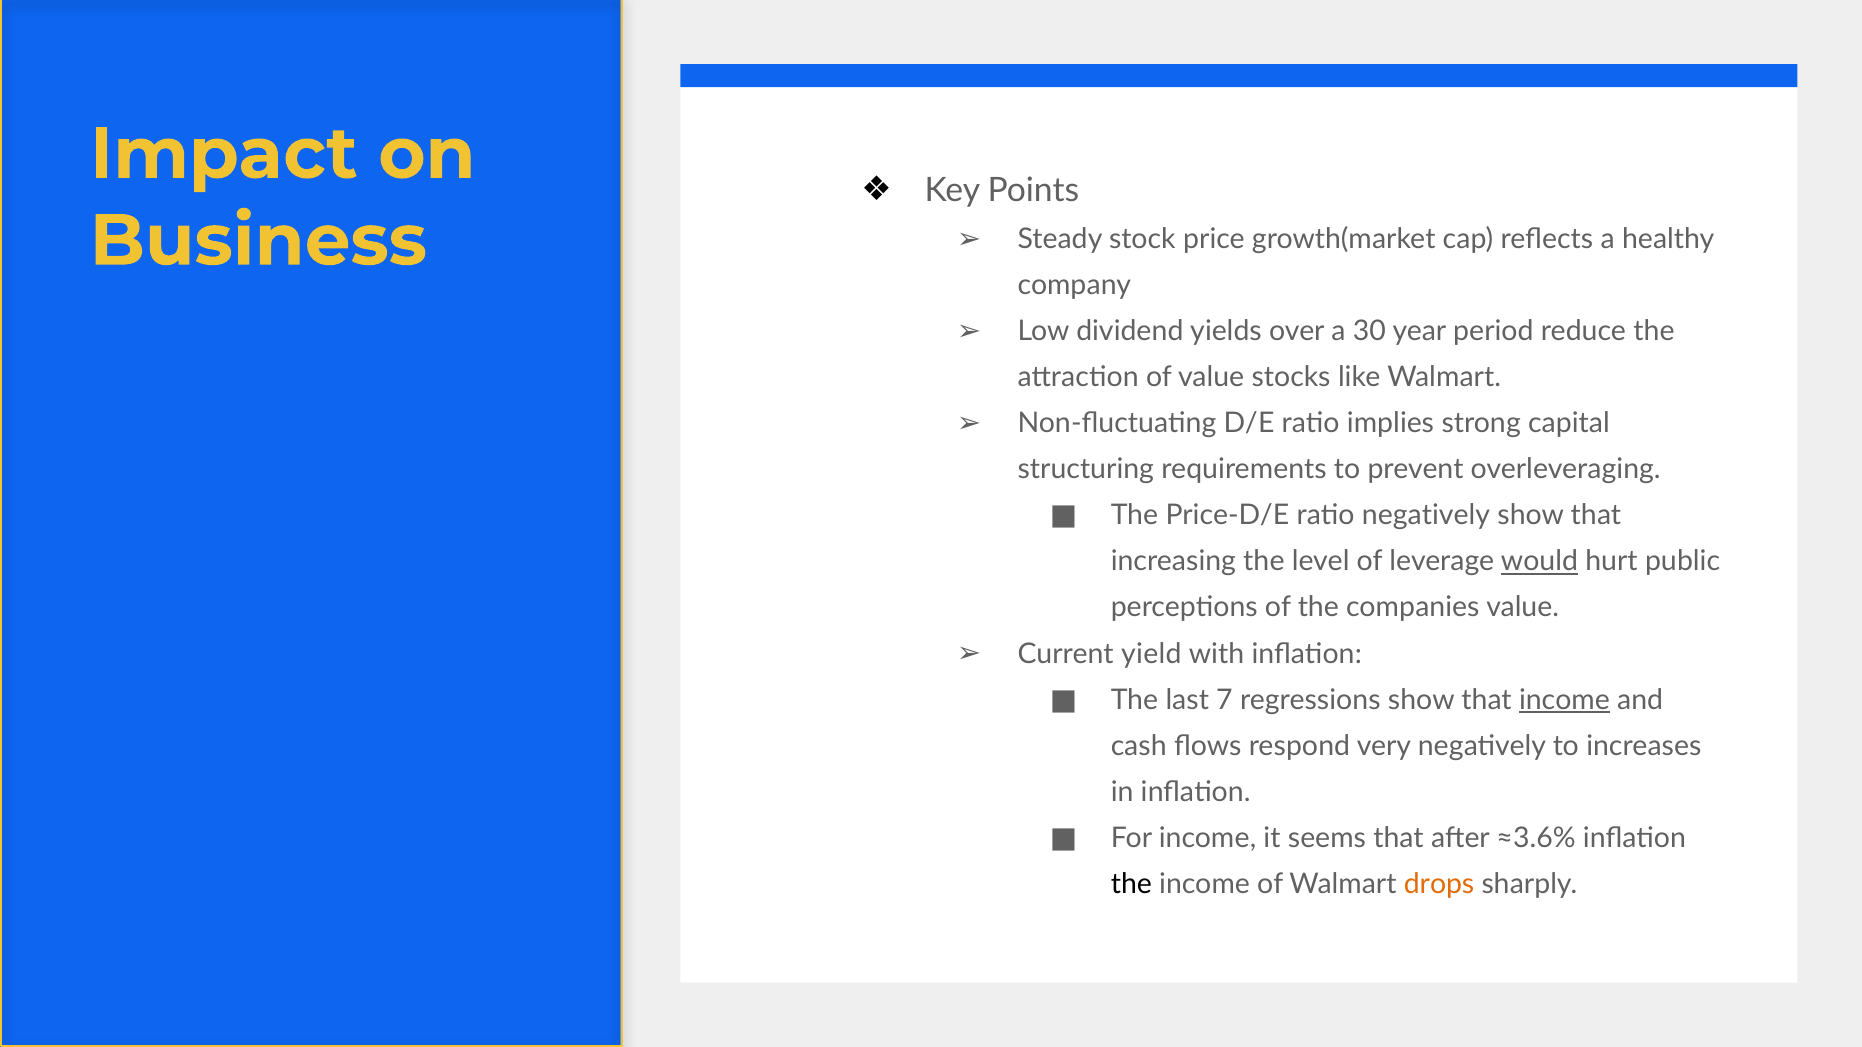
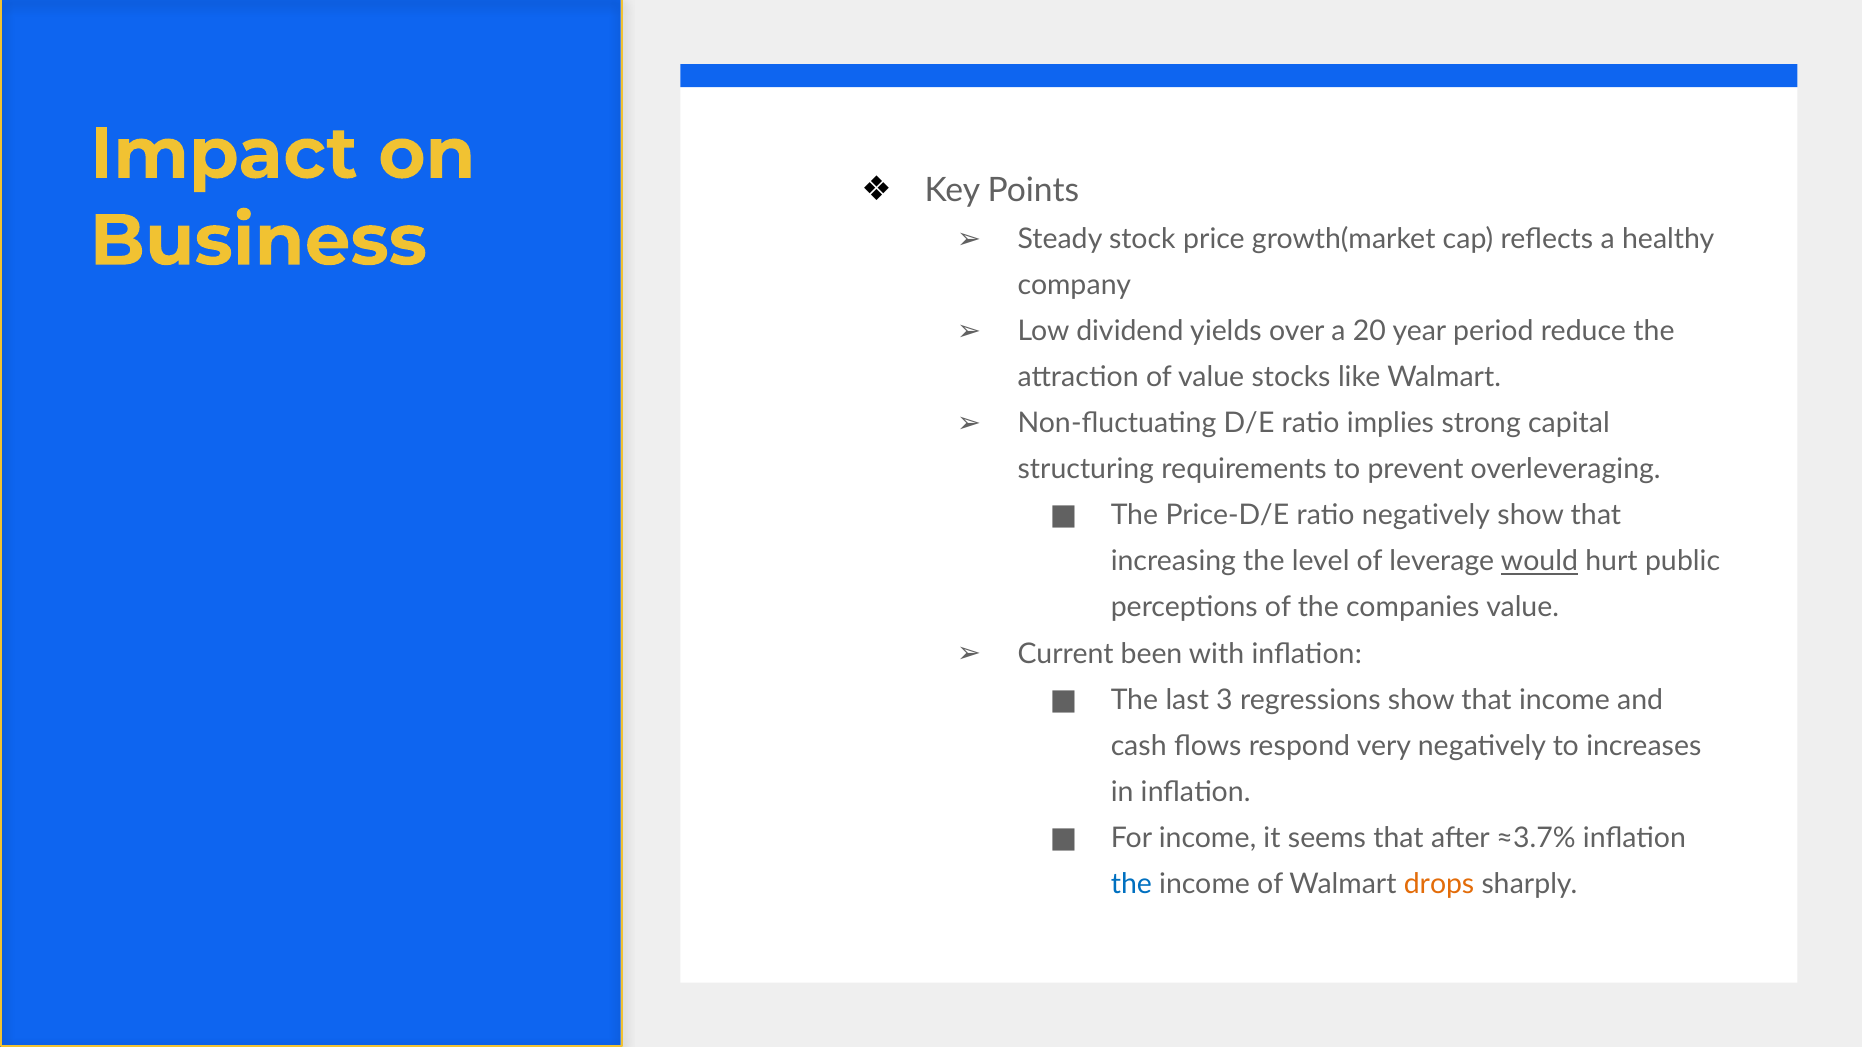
30: 30 -> 20
yield: yield -> been
7: 7 -> 3
income at (1564, 700) underline: present -> none
≈3.6%: ≈3.6% -> ≈3.7%
the at (1131, 884) colour: black -> blue
